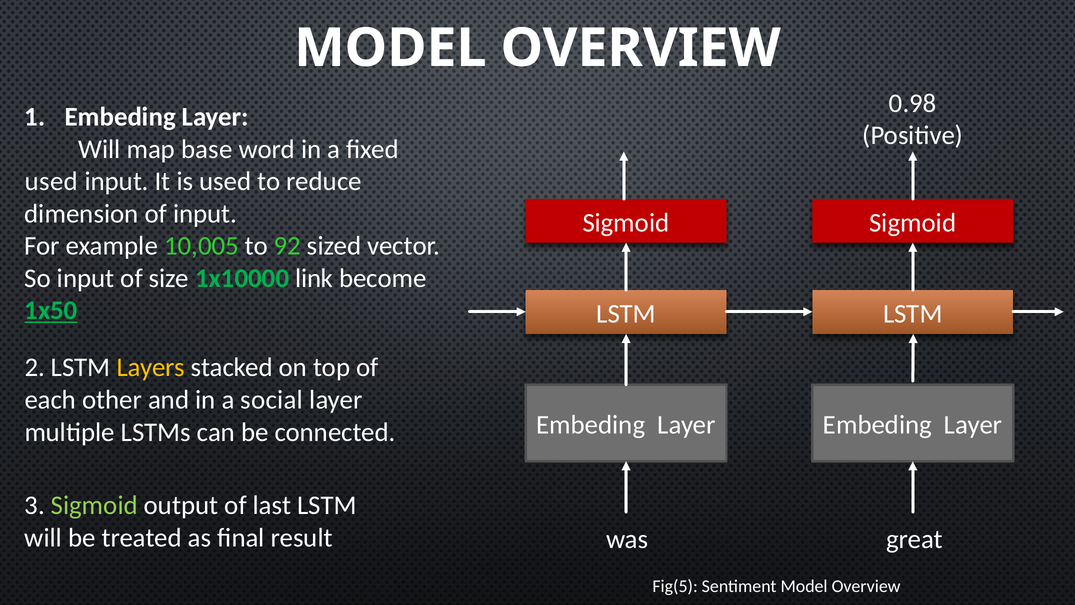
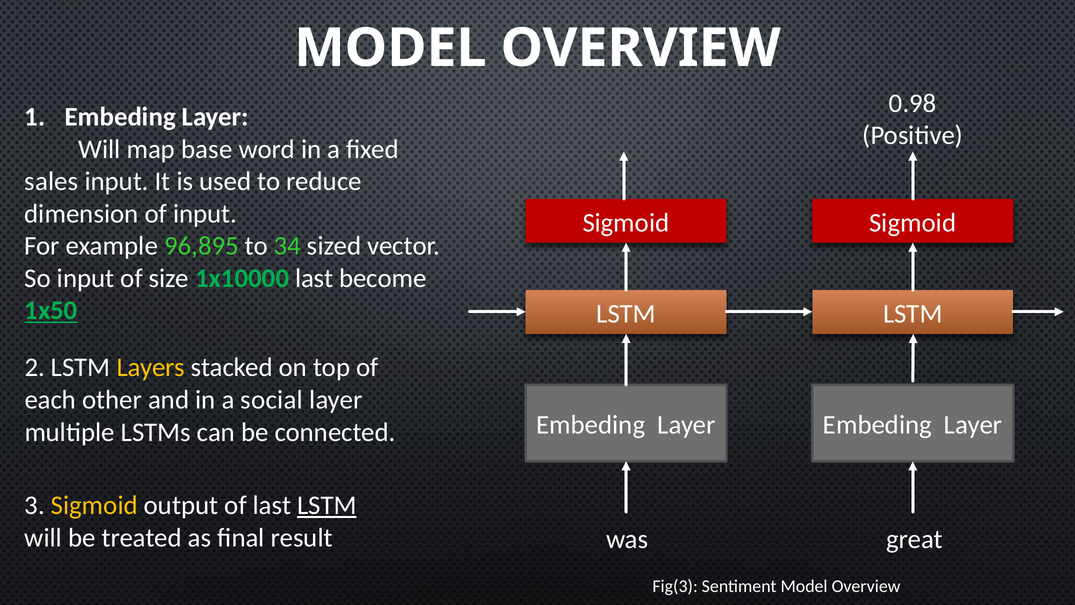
used at (51, 181): used -> sales
10,005: 10,005 -> 96,895
92: 92 -> 34
1x10000 link: link -> last
Sigmoid at (94, 505) colour: light green -> yellow
LSTM at (327, 505) underline: none -> present
Fig(5: Fig(5 -> Fig(3
